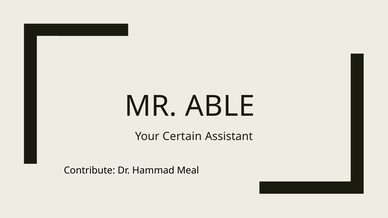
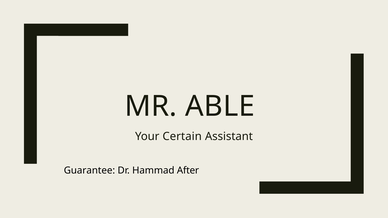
Contribute: Contribute -> Guarantee
Meal: Meal -> After
